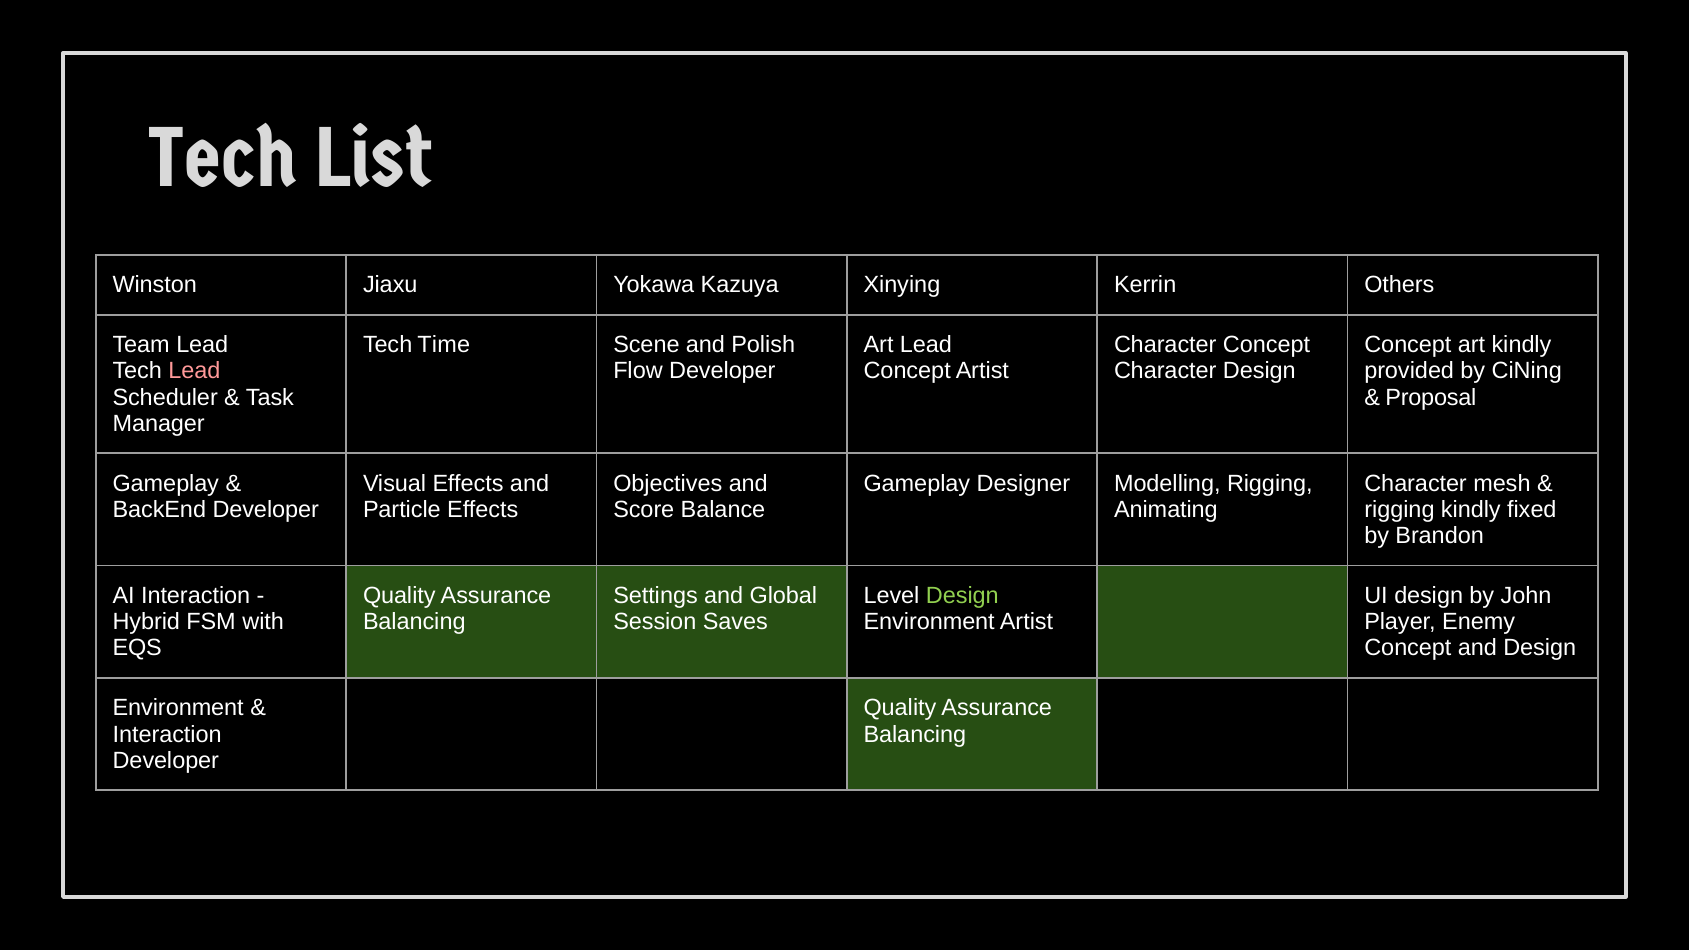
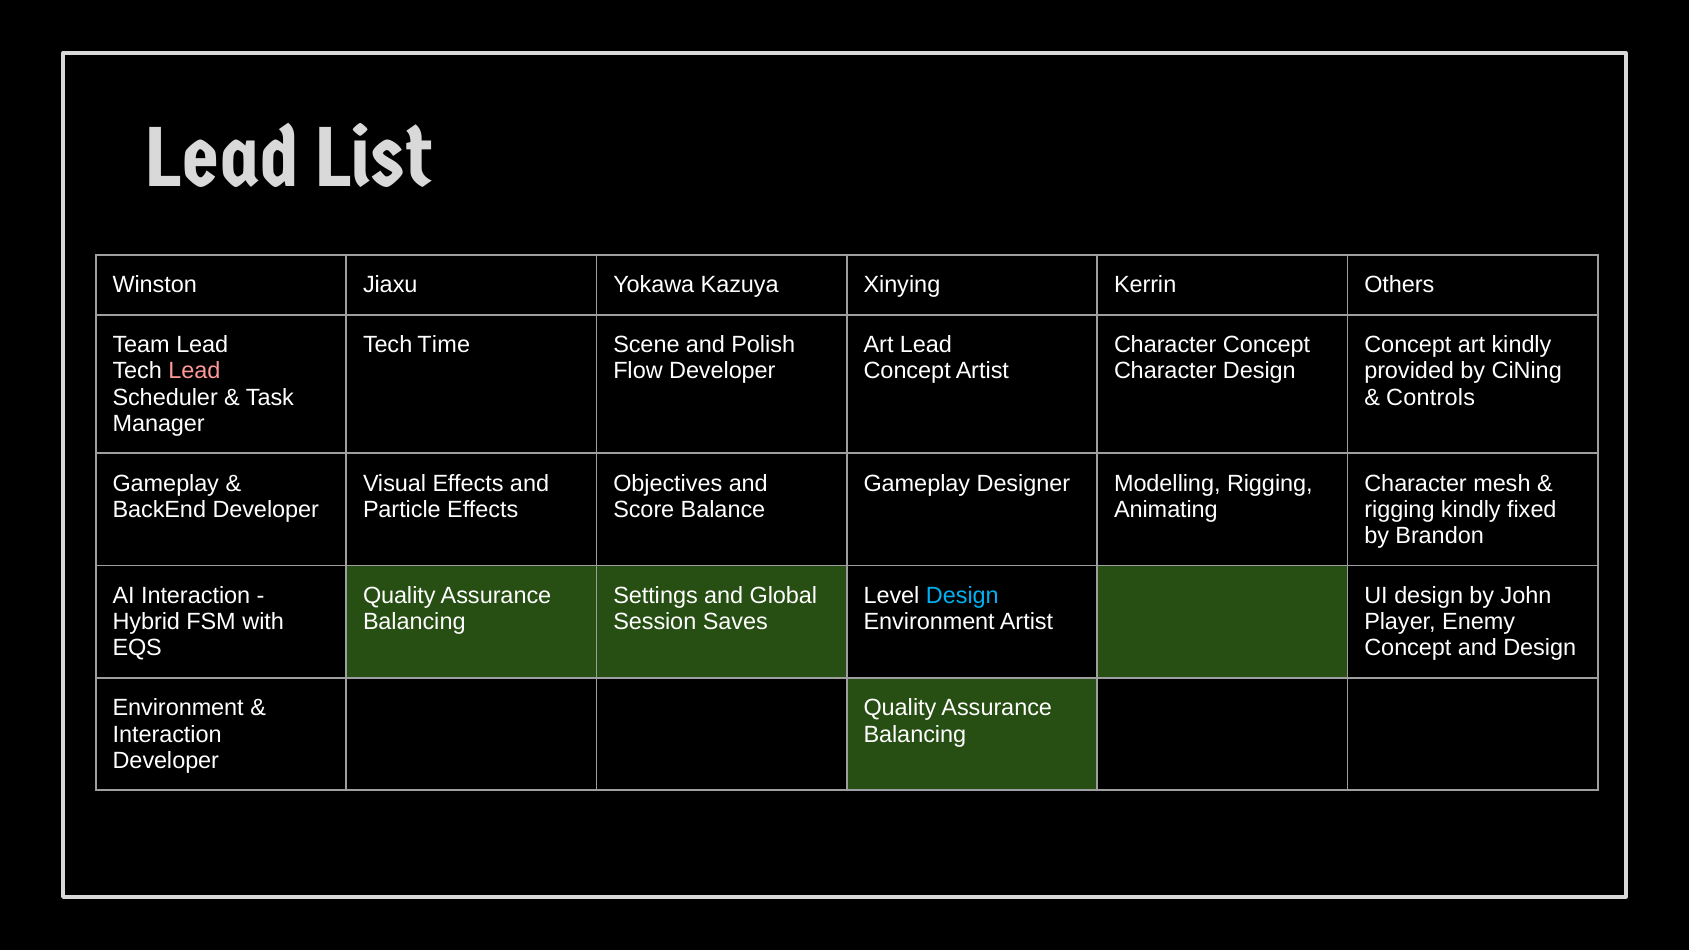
Tech at (223, 159): Tech -> Lead
Proposal: Proposal -> Controls
Design at (962, 596) colour: light green -> light blue
